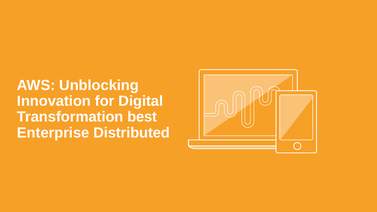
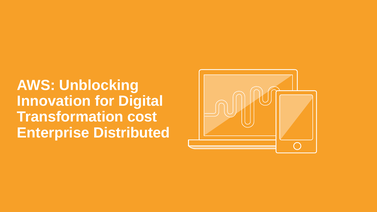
best: best -> cost
